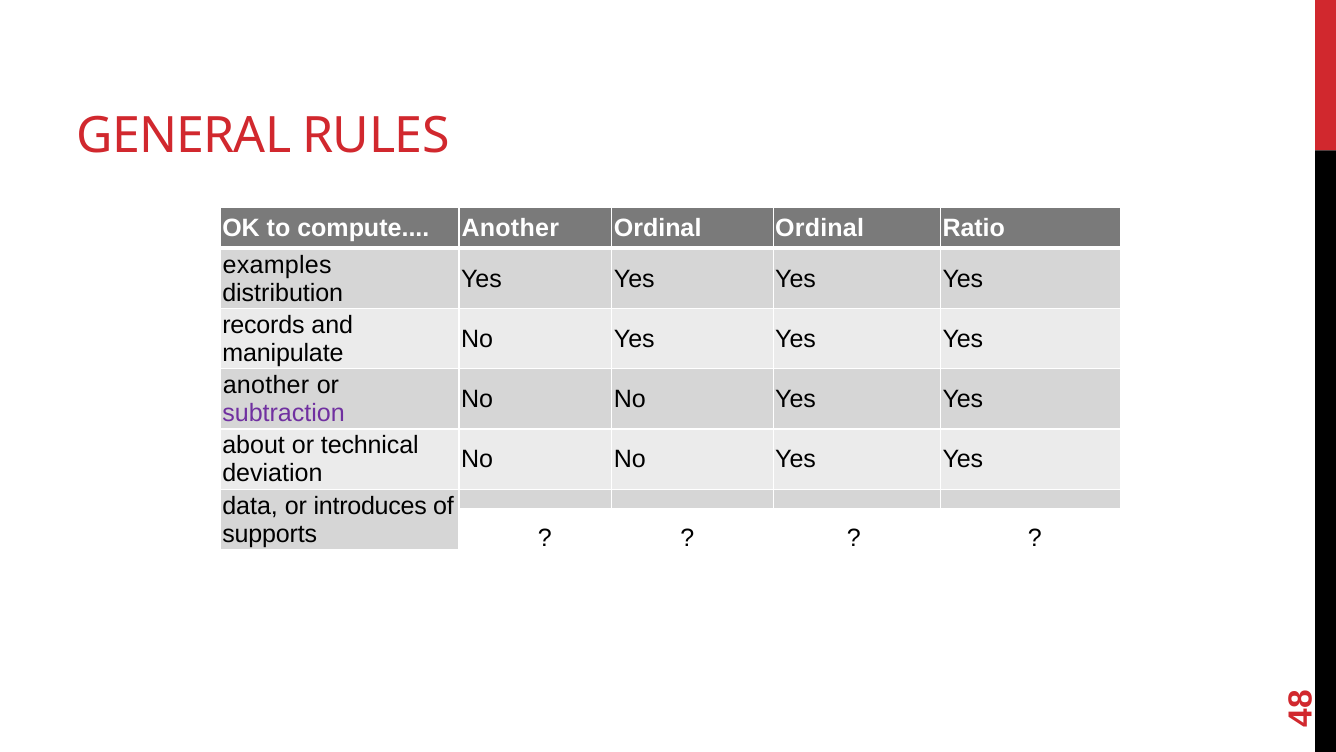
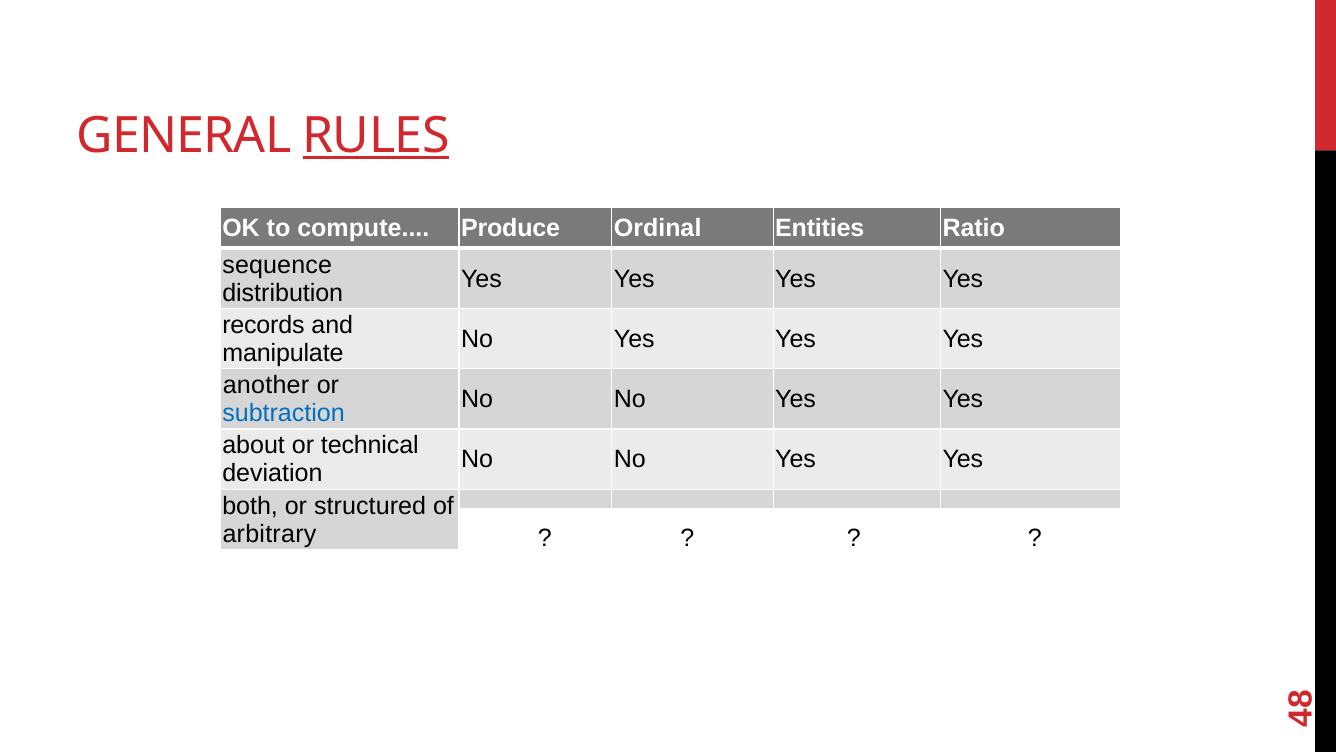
RULES underline: none -> present
compute Another: Another -> Produce
Ordinal Ordinal: Ordinal -> Entities
examples: examples -> sequence
subtraction colour: purple -> blue
data: data -> both
introduces: introduces -> structured
supports: supports -> arbitrary
